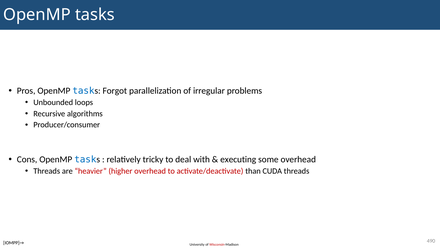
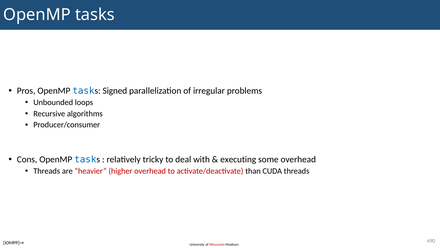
Forgot: Forgot -> Signed
